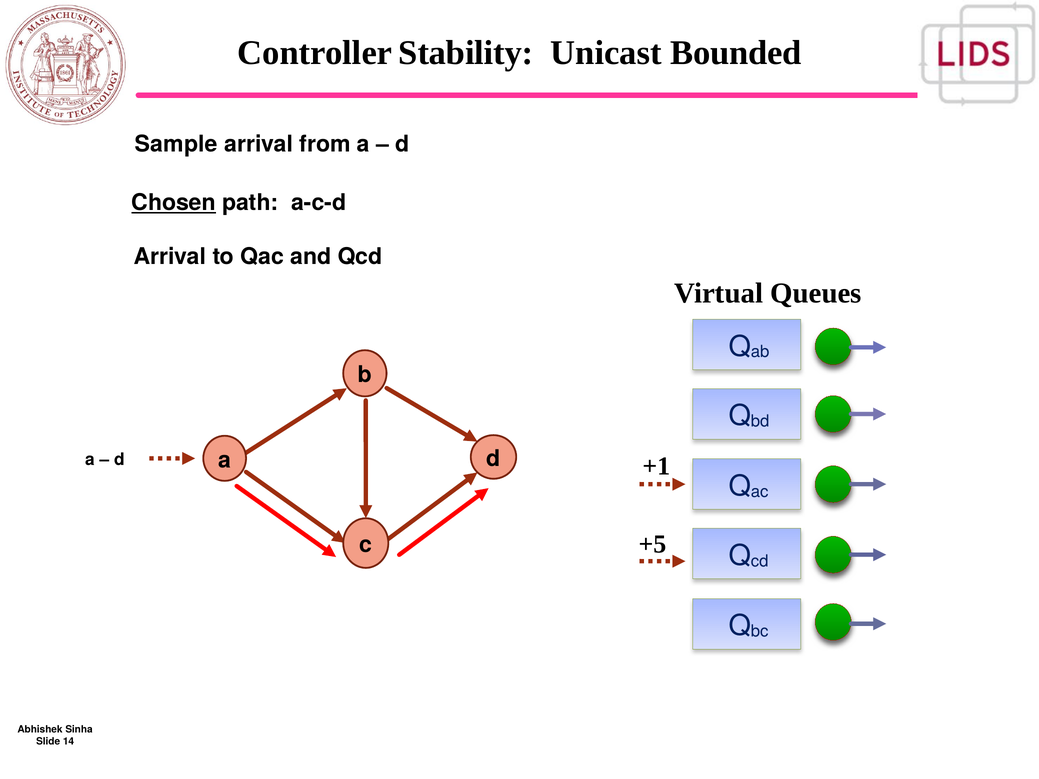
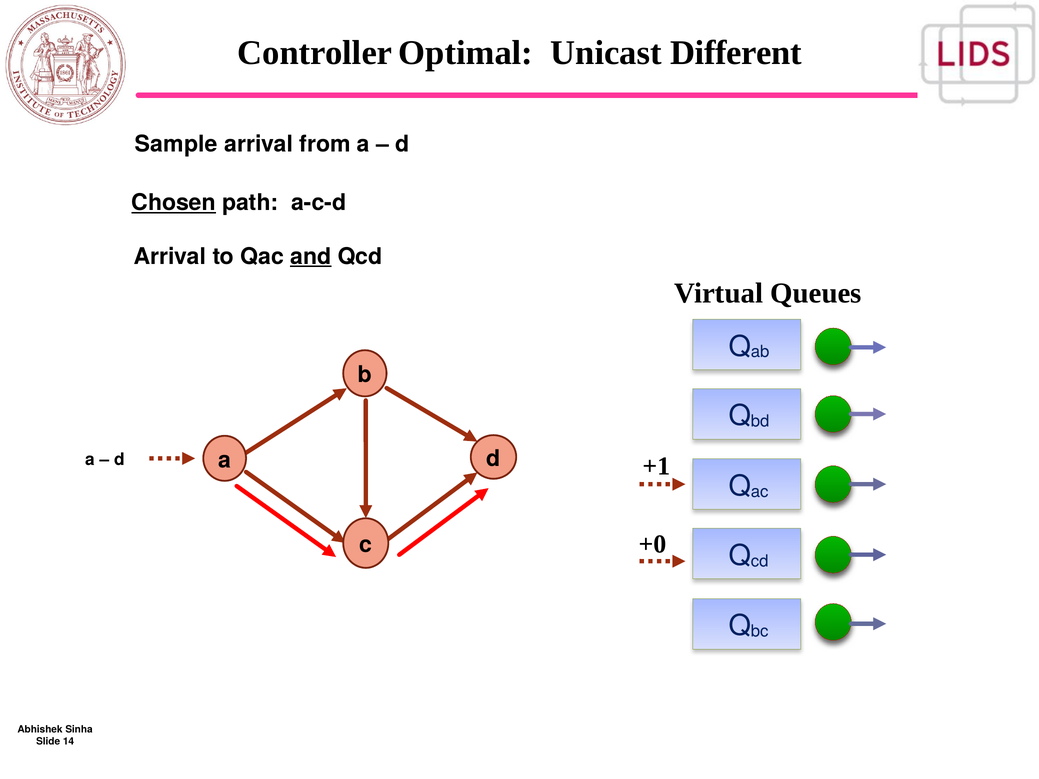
Stability: Stability -> Optimal
Bounded: Bounded -> Different
and underline: none -> present
+5: +5 -> +0
